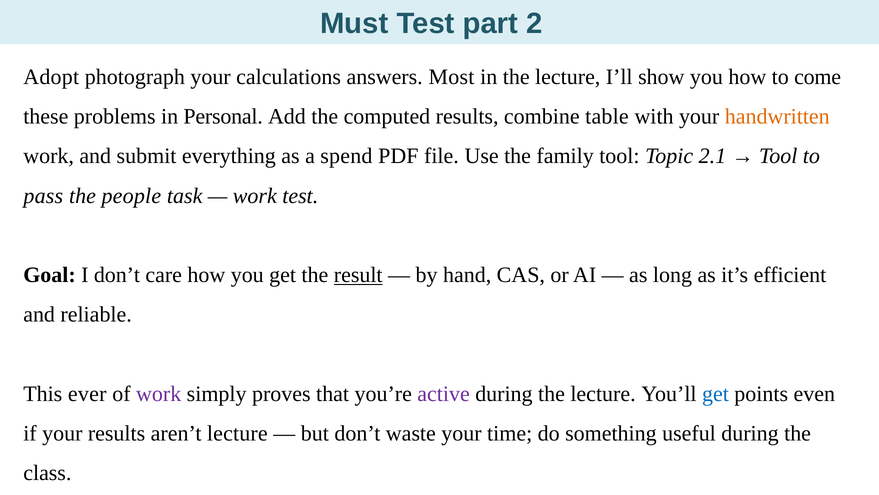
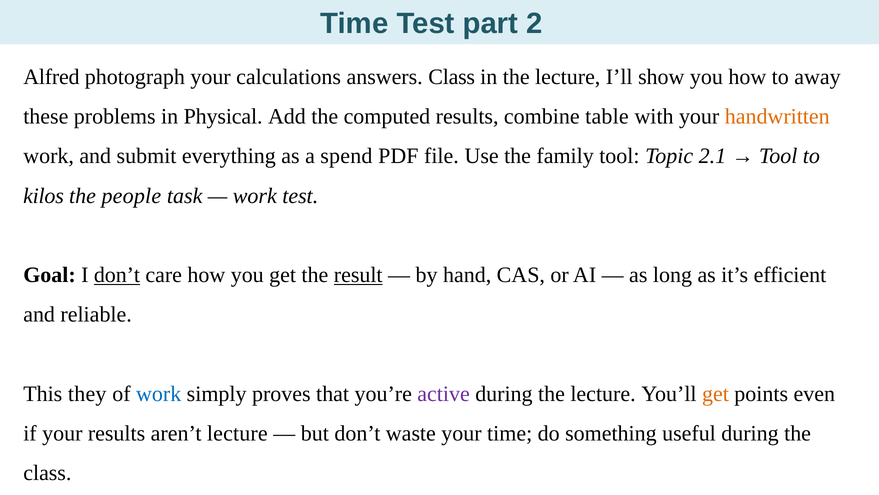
Must at (354, 24): Must -> Time
Adopt: Adopt -> Alfred
answers Most: Most -> Class
come: come -> away
Personal: Personal -> Physical
pass: pass -> kilos
don’t at (117, 275) underline: none -> present
ever: ever -> they
work at (159, 393) colour: purple -> blue
get at (715, 393) colour: blue -> orange
